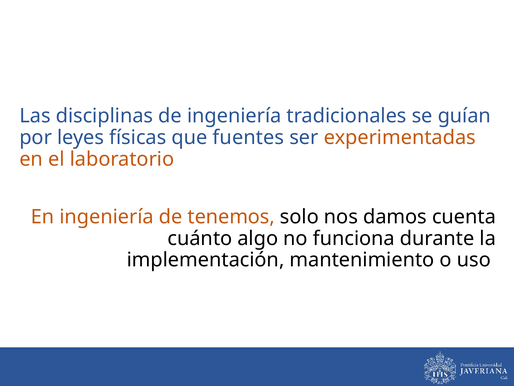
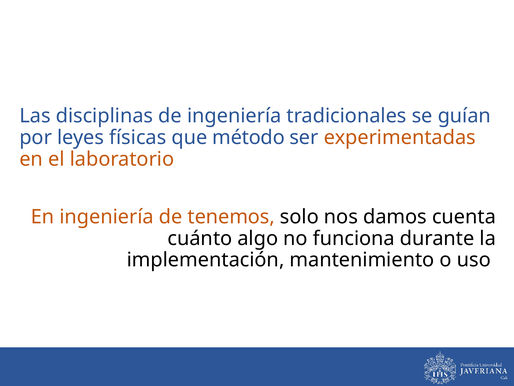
fuentes: fuentes -> método
